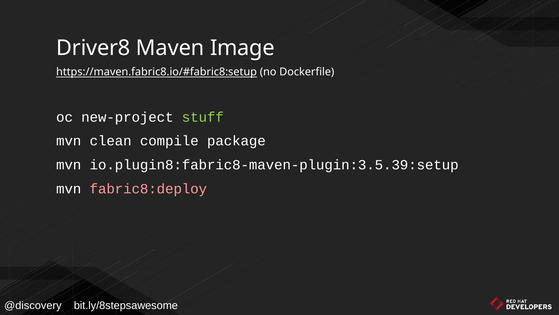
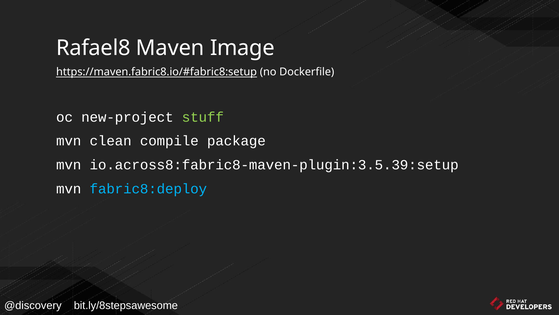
Driver8: Driver8 -> Rafael8
io.plugin8:fabric8-maven-plugin:3.5.39:setup: io.plugin8:fabric8-maven-plugin:3.5.39:setup -> io.across8:fabric8-maven-plugin:3.5.39:setup
fabric8:deploy colour: pink -> light blue
